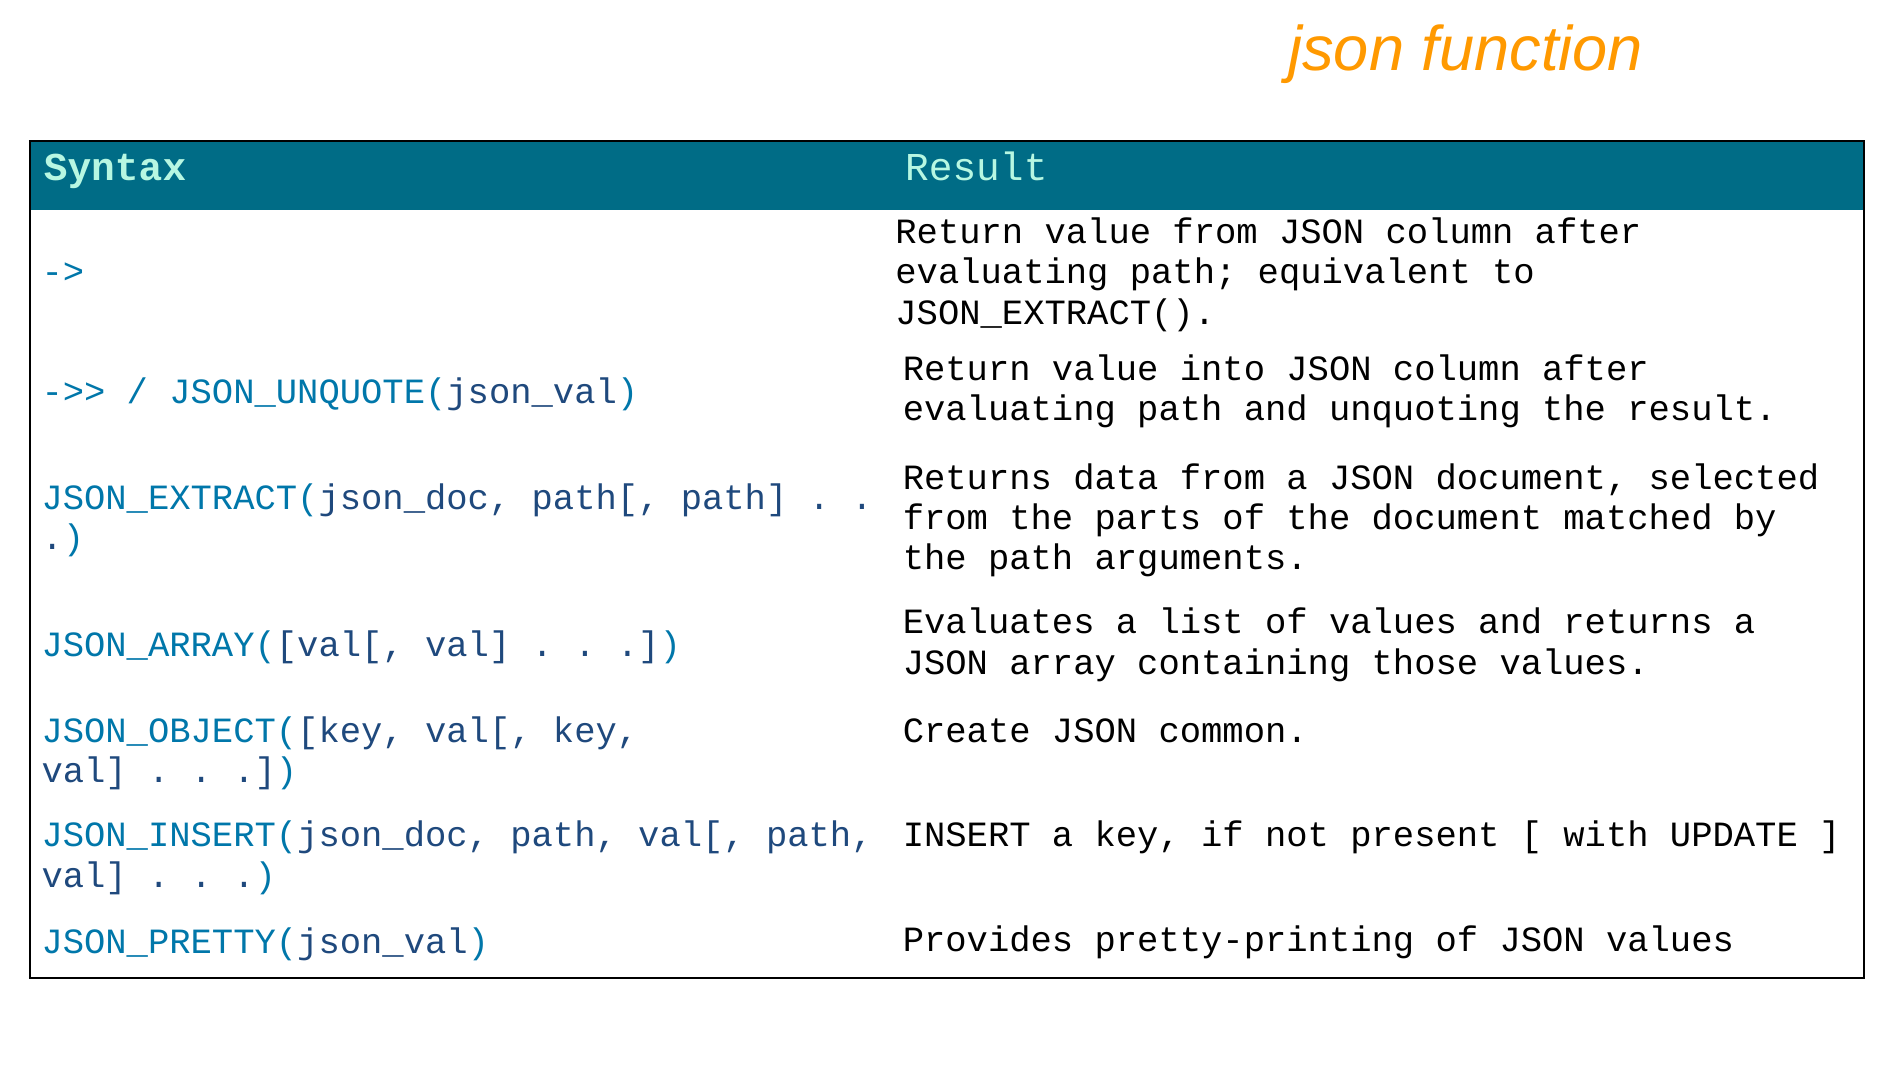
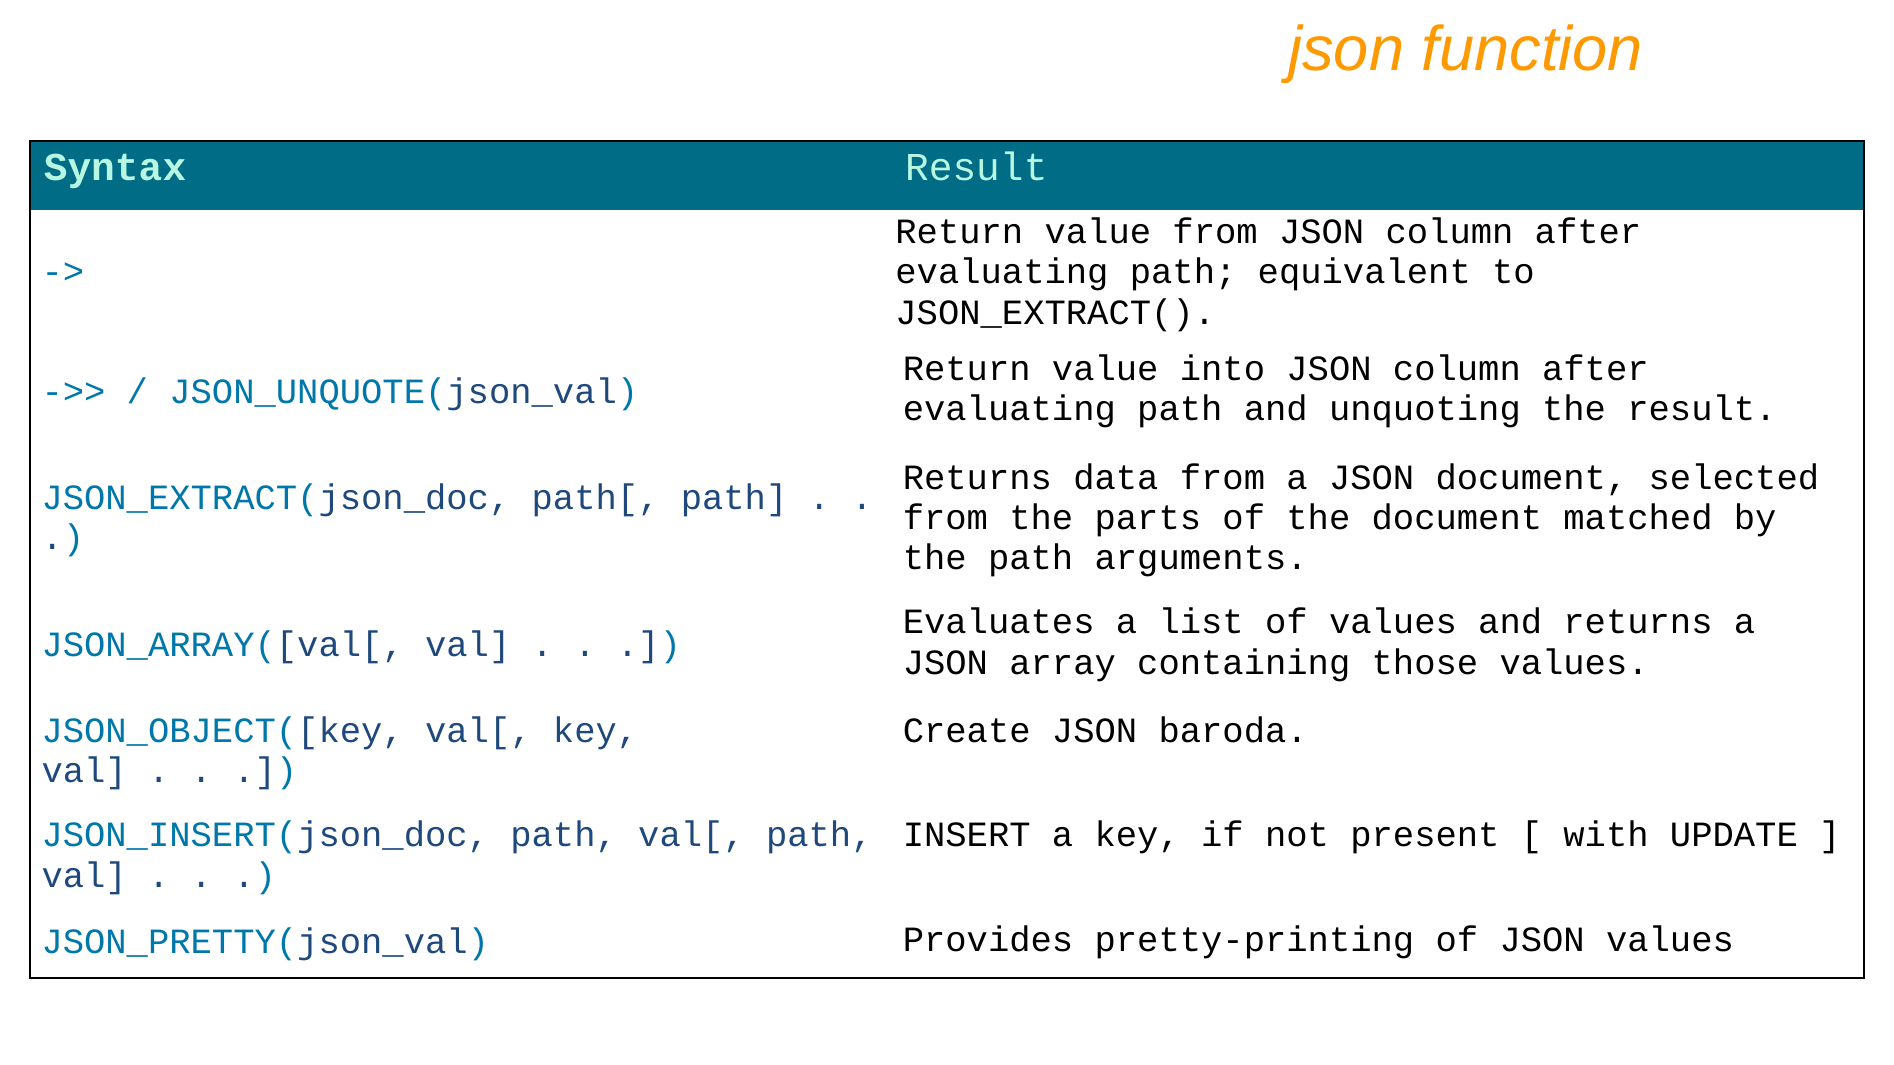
common: common -> baroda
